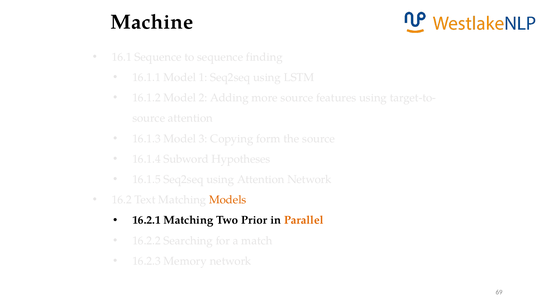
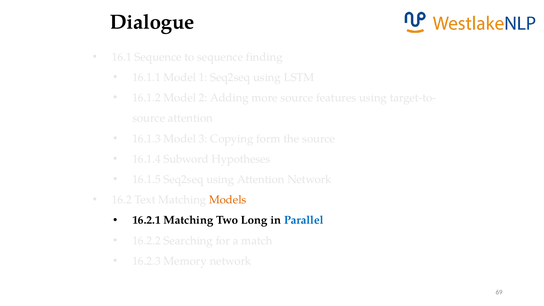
Machine: Machine -> Dialogue
Prior: Prior -> Long
Parallel colour: orange -> blue
